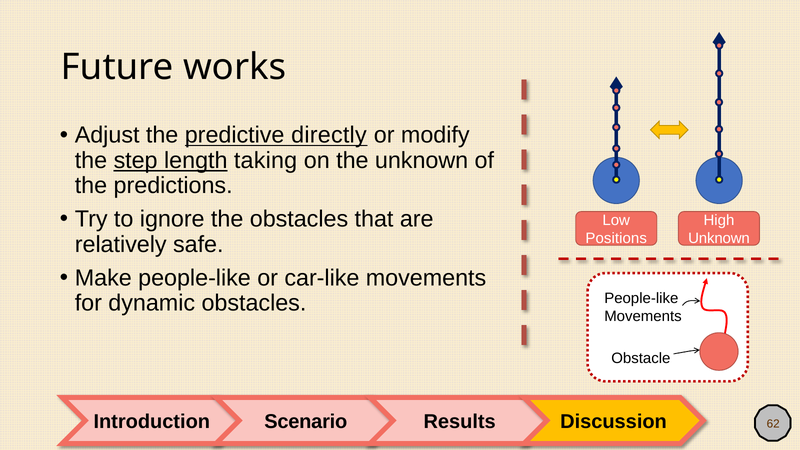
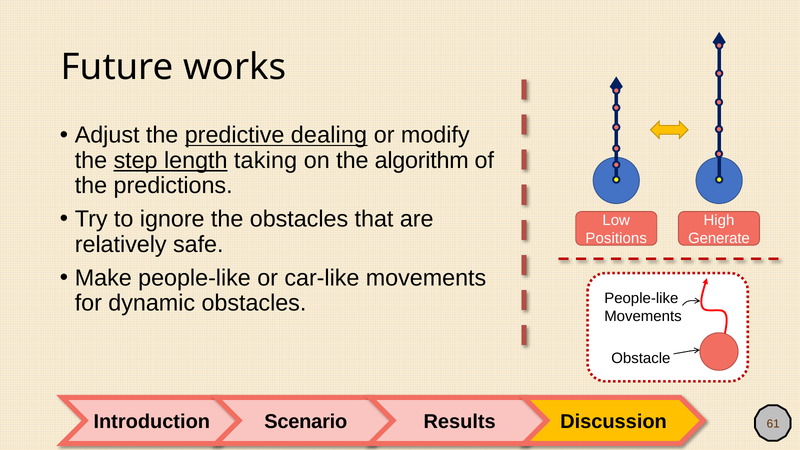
directly: directly -> dealing
the unknown: unknown -> algorithm
Unknown at (719, 238): Unknown -> Generate
62: 62 -> 61
